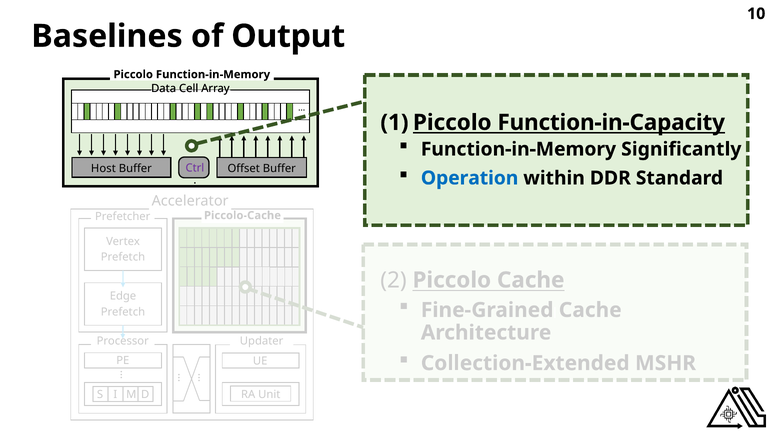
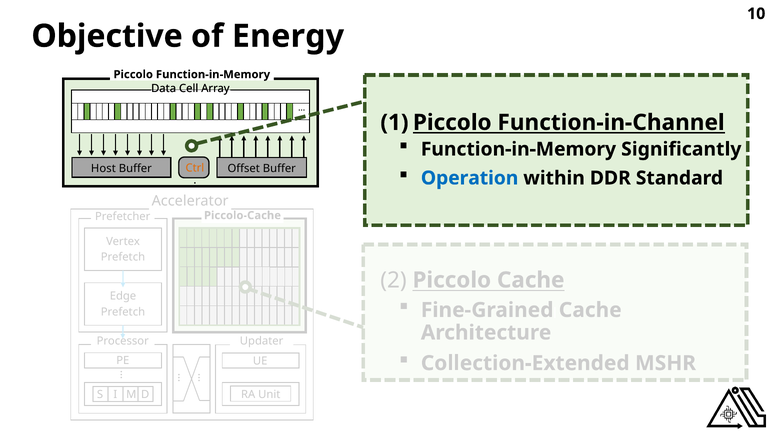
Baselines: Baselines -> Objective
Output: Output -> Energy
Function-in-Capacity: Function-in-Capacity -> Function-in-Channel
Ctrl colour: purple -> orange
